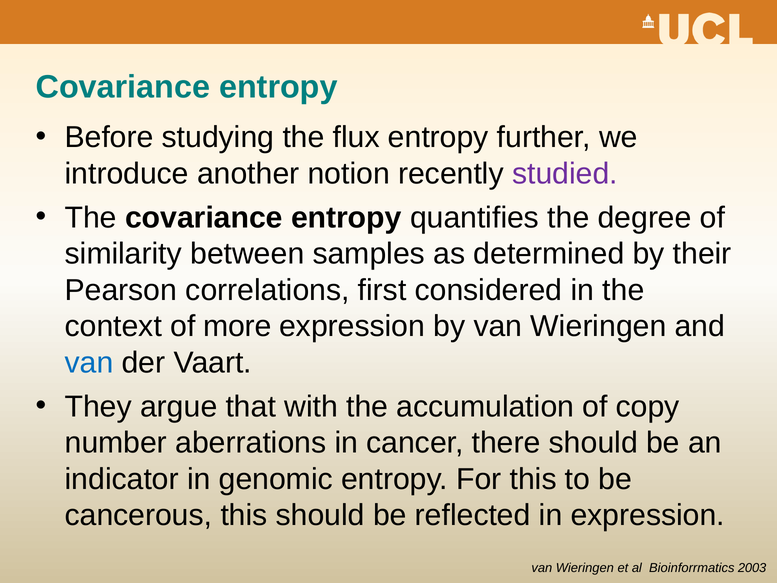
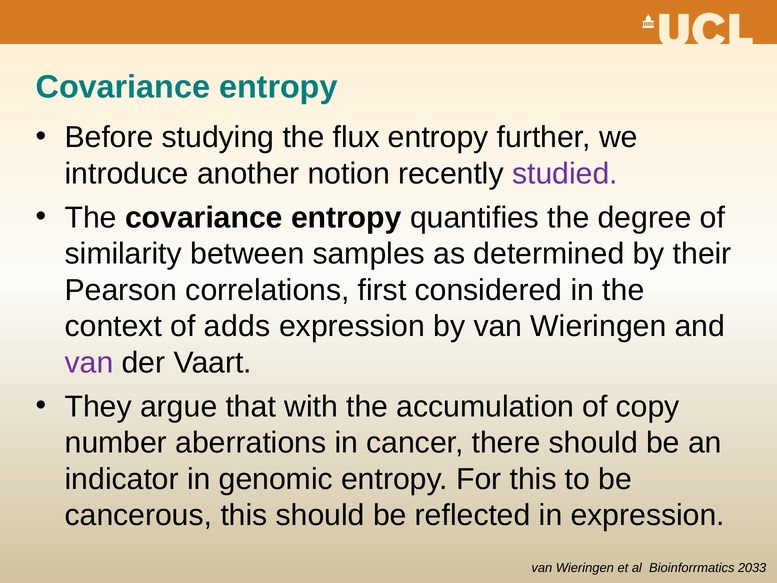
more: more -> adds
van at (89, 363) colour: blue -> purple
2003: 2003 -> 2033
